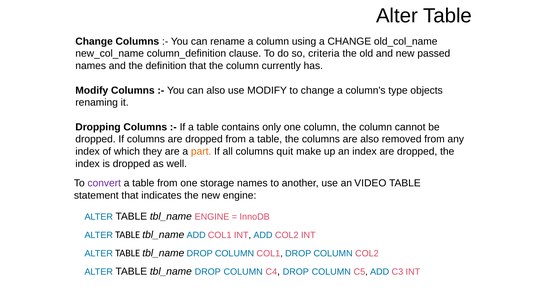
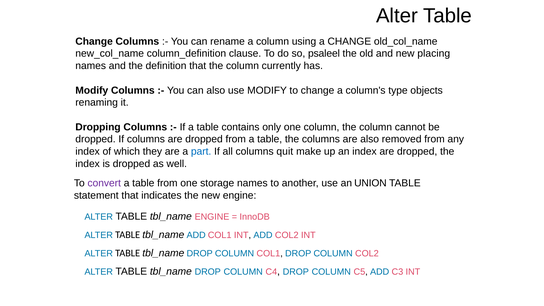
criteria: criteria -> psaleel
passed: passed -> placing
part colour: orange -> blue
VIDEO: VIDEO -> UNION
